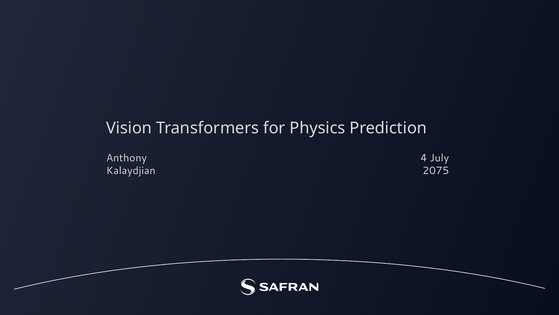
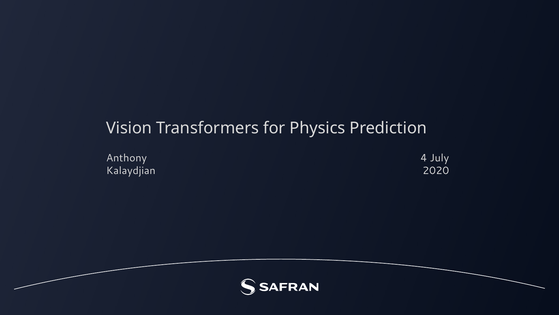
2075: 2075 -> 2020
